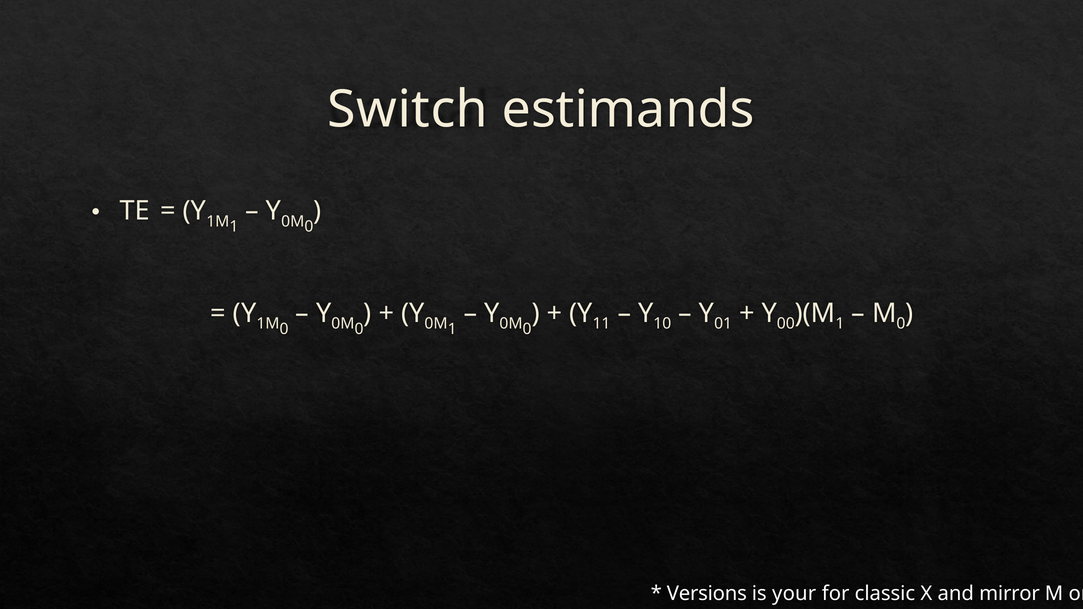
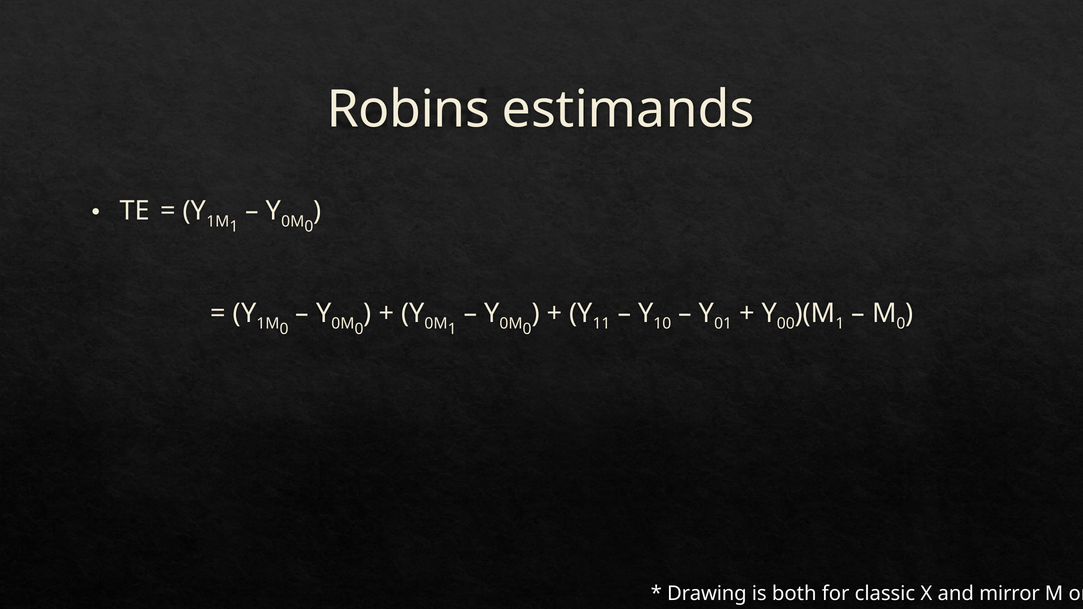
Switch: Switch -> Robins
Versions: Versions -> Drawing
your: your -> both
